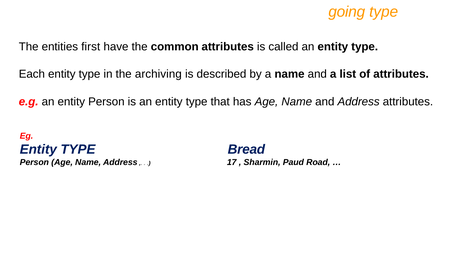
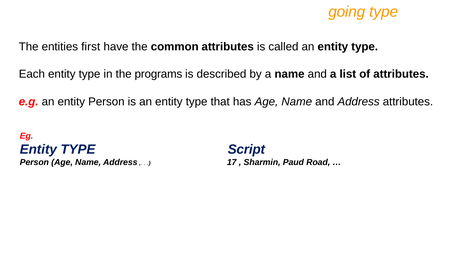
archiving: archiving -> programs
Bread: Bread -> Script
